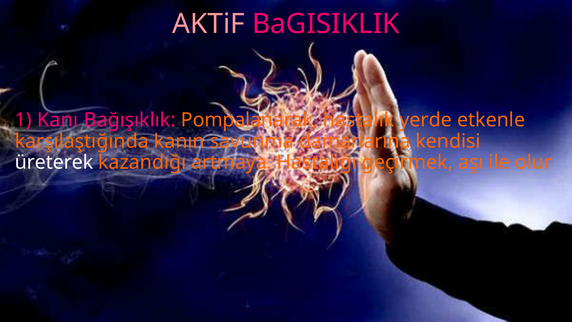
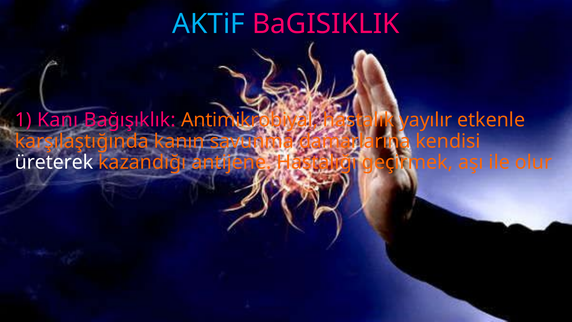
AKTiF colour: pink -> light blue
Pompalanarak: Pompalanarak -> Antimikrobiyal
yerde: yerde -> yayılır
artmaya: artmaya -> antijene
